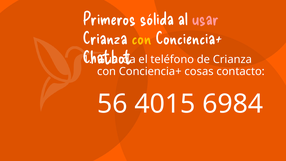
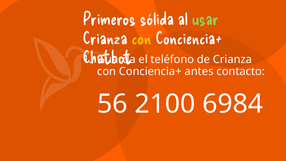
usar colour: pink -> light green
cosas: cosas -> antes
4015: 4015 -> 2100
